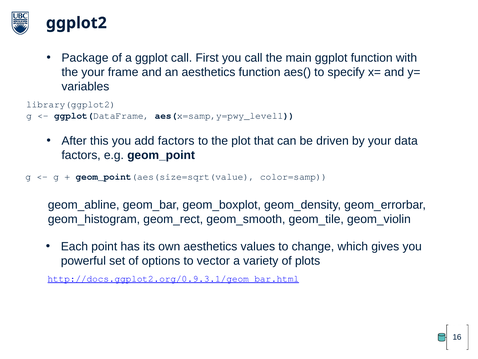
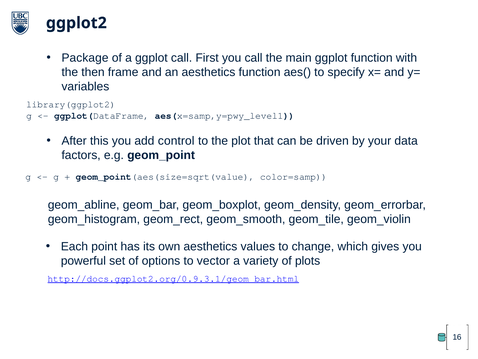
the your: your -> then
add factors: factors -> control
